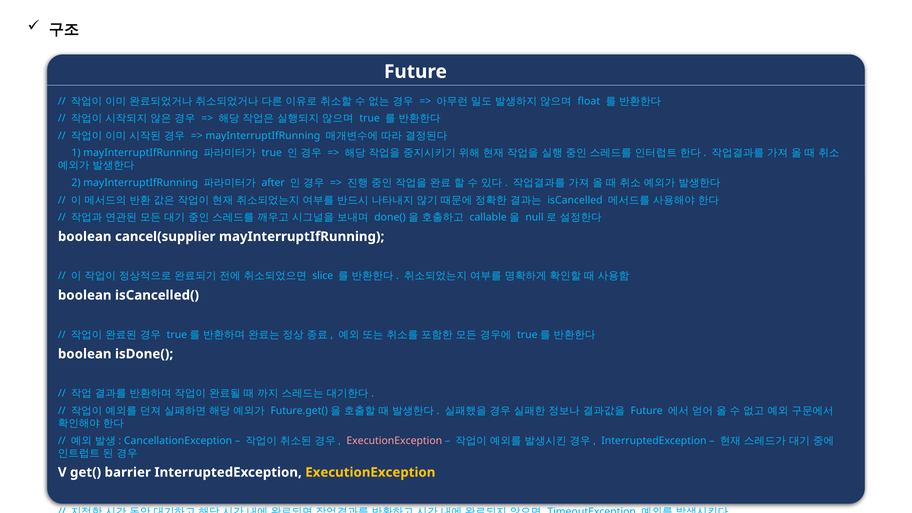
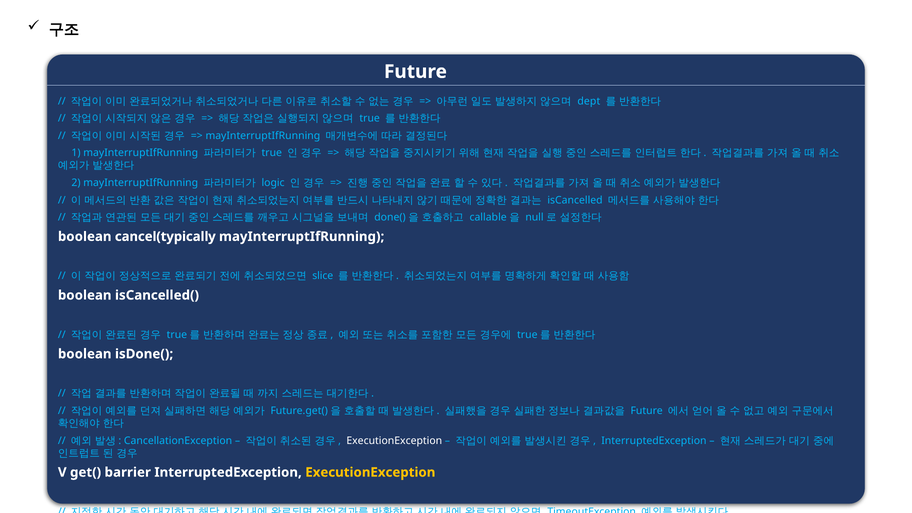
float: float -> dept
after: after -> logic
cancel(supplier: cancel(supplier -> cancel(typically
ExecutionException at (394, 441) colour: pink -> white
